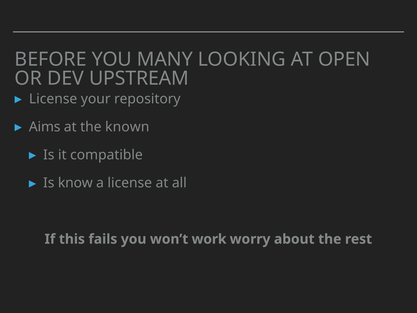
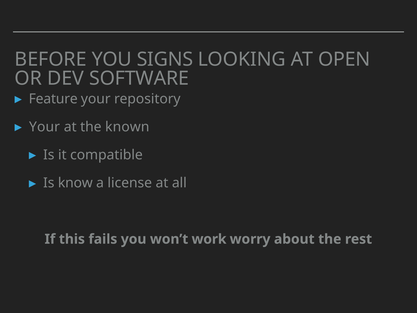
MANY: MANY -> SIGNS
UPSTREAM: UPSTREAM -> SOFTWARE
License at (53, 99): License -> Feature
Aims at (45, 127): Aims -> Your
